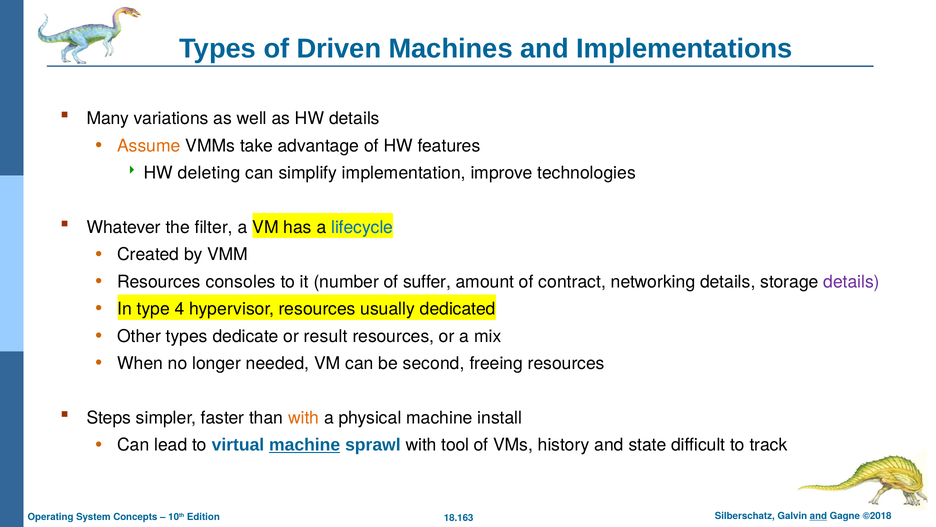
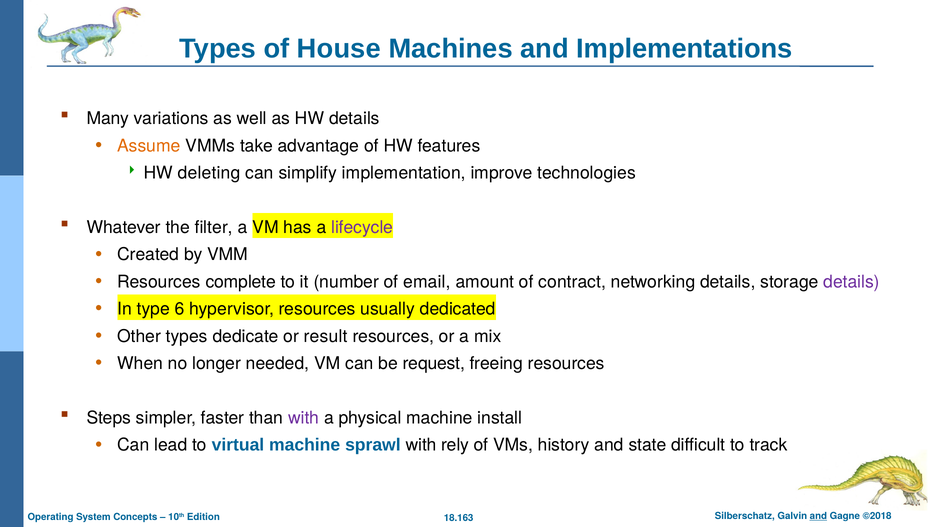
Driven: Driven -> House
lifecycle colour: blue -> purple
consoles: consoles -> complete
suffer: suffer -> email
4: 4 -> 6
second: second -> request
with at (304, 418) colour: orange -> purple
machine at (305, 445) underline: present -> none
tool: tool -> rely
